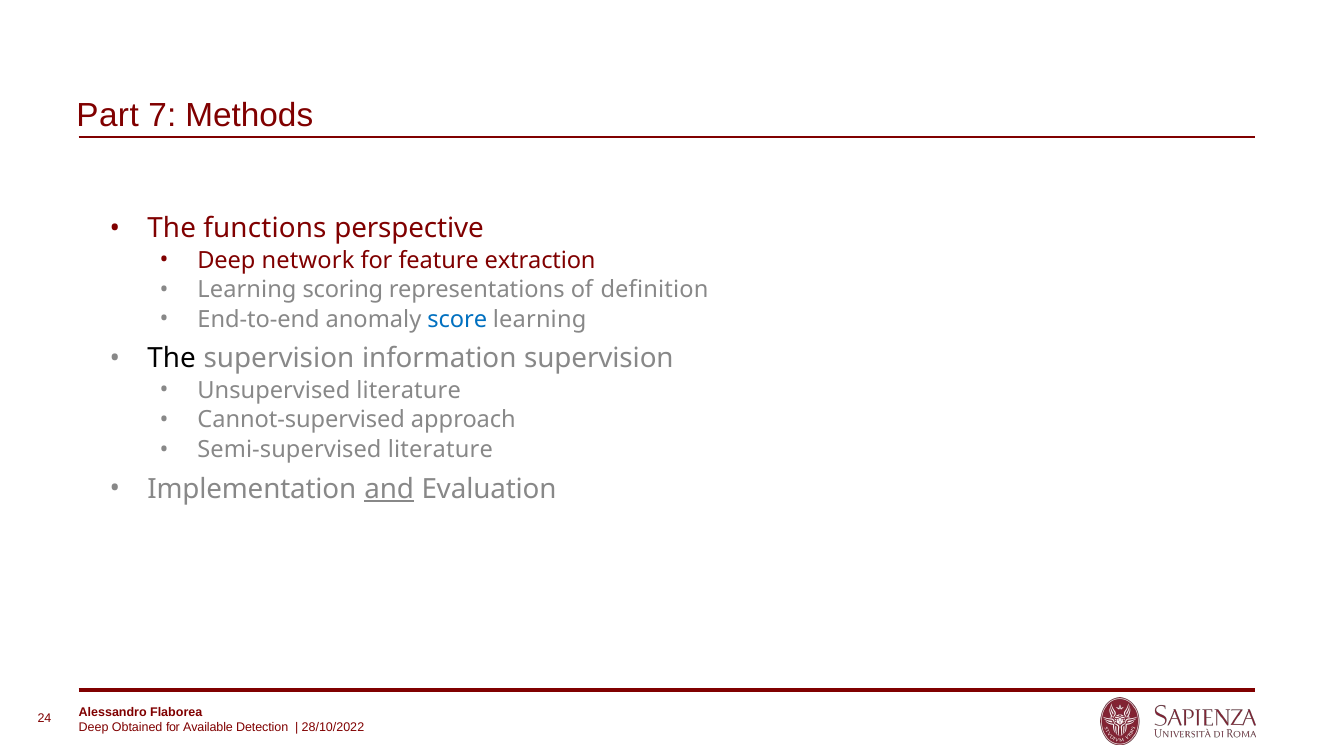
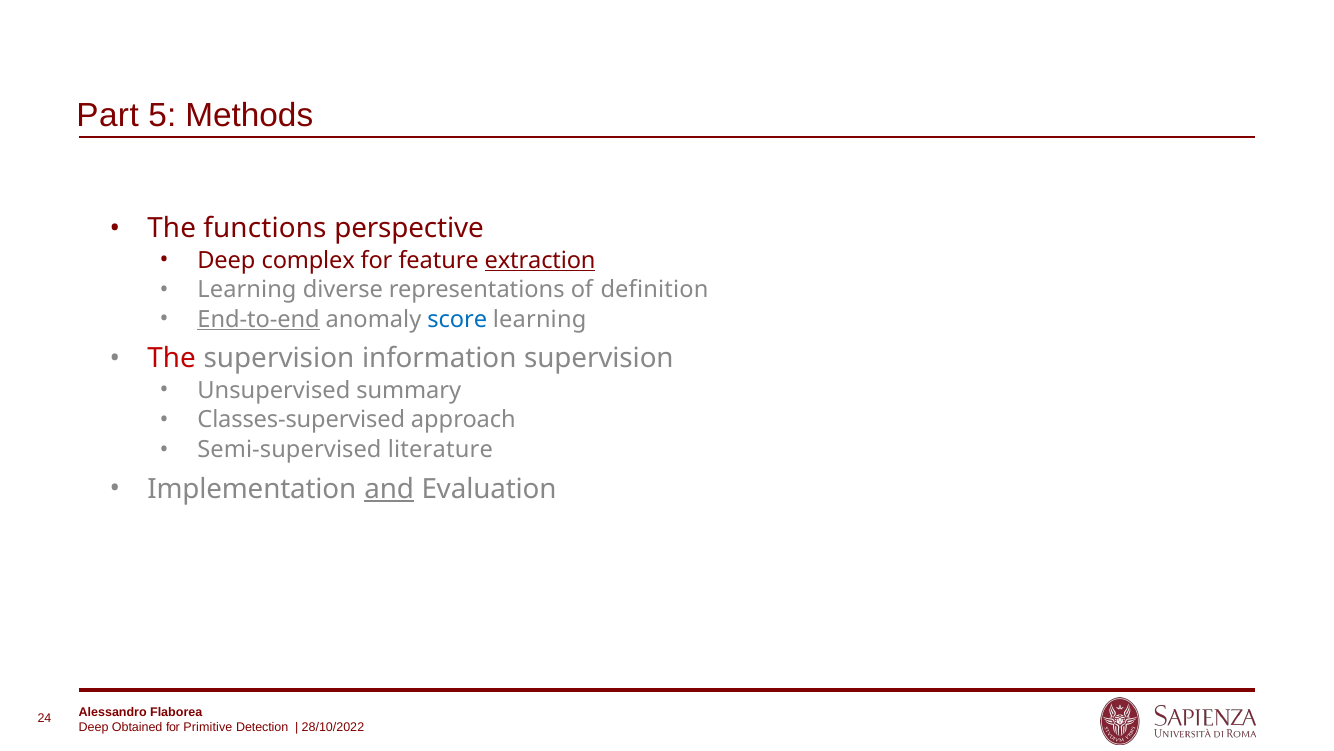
7: 7 -> 5
network: network -> complex
extraction underline: none -> present
scoring: scoring -> diverse
End-to-end underline: none -> present
The at (172, 358) colour: black -> red
Unsupervised literature: literature -> summary
Cannot-supervised: Cannot-supervised -> Classes-supervised
Available: Available -> Primitive
